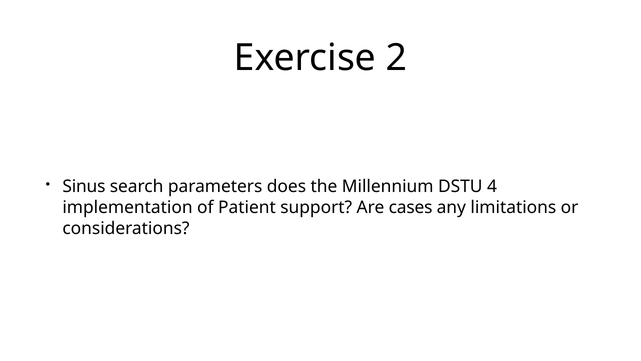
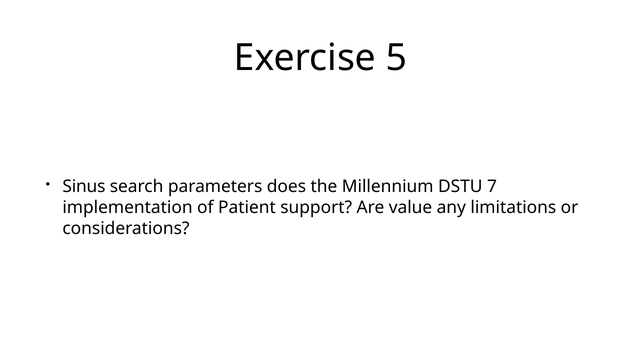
2: 2 -> 5
4: 4 -> 7
cases: cases -> value
